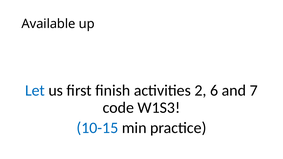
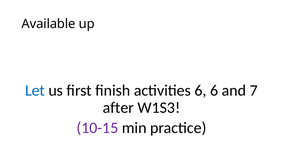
activities 2: 2 -> 6
code: code -> after
10-15 colour: blue -> purple
